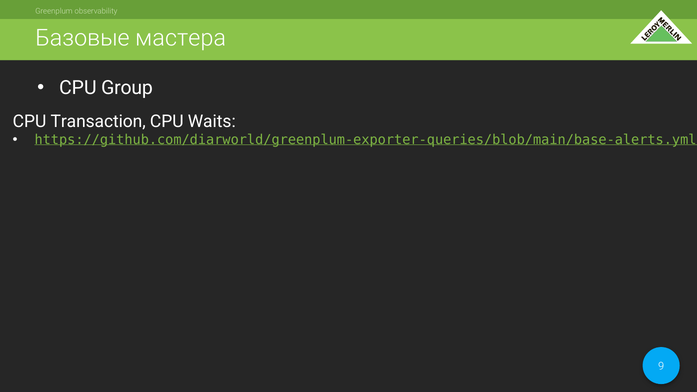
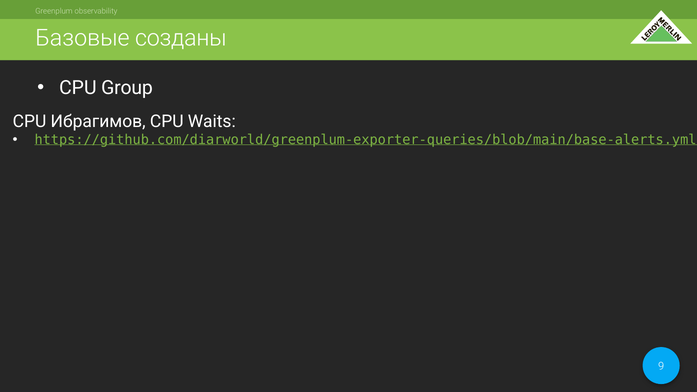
мастера: мастера -> созданы
Transaction: Transaction -> Ибрагимов
